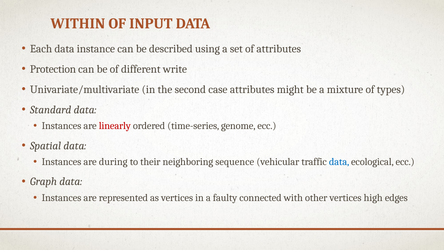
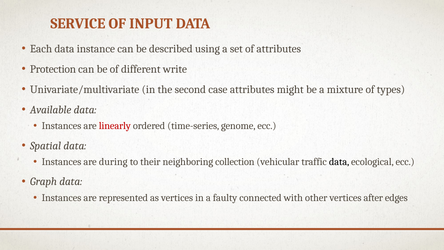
WITHIN: WITHIN -> SERVICE
Standard: Standard -> Available
sequence: sequence -> collection
data at (339, 162) colour: blue -> black
high: high -> after
